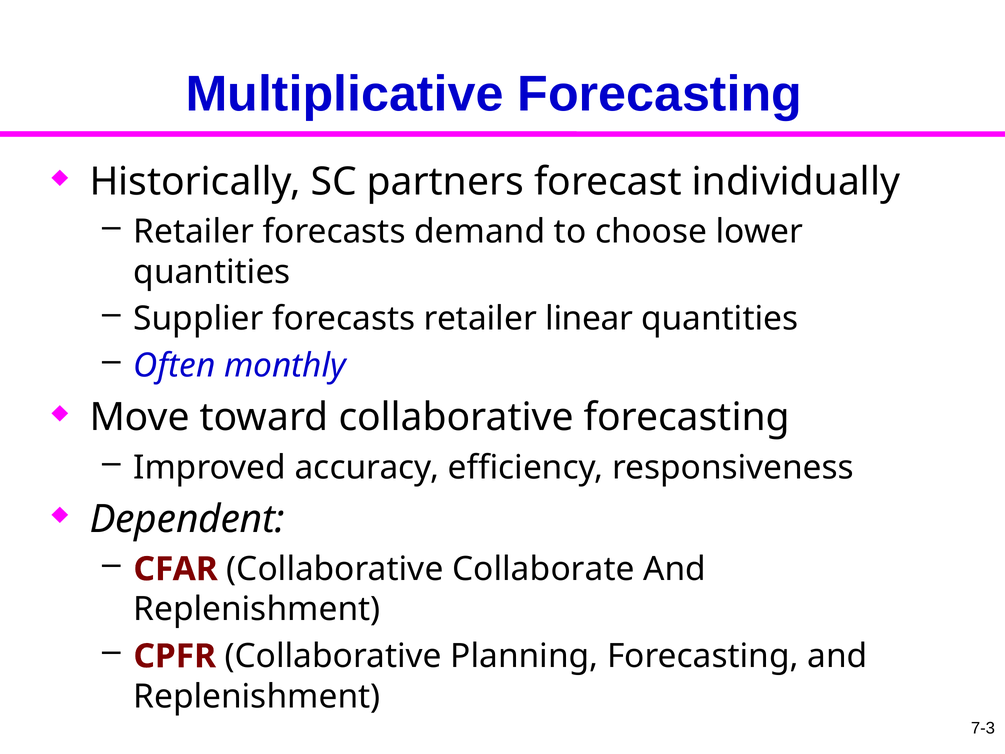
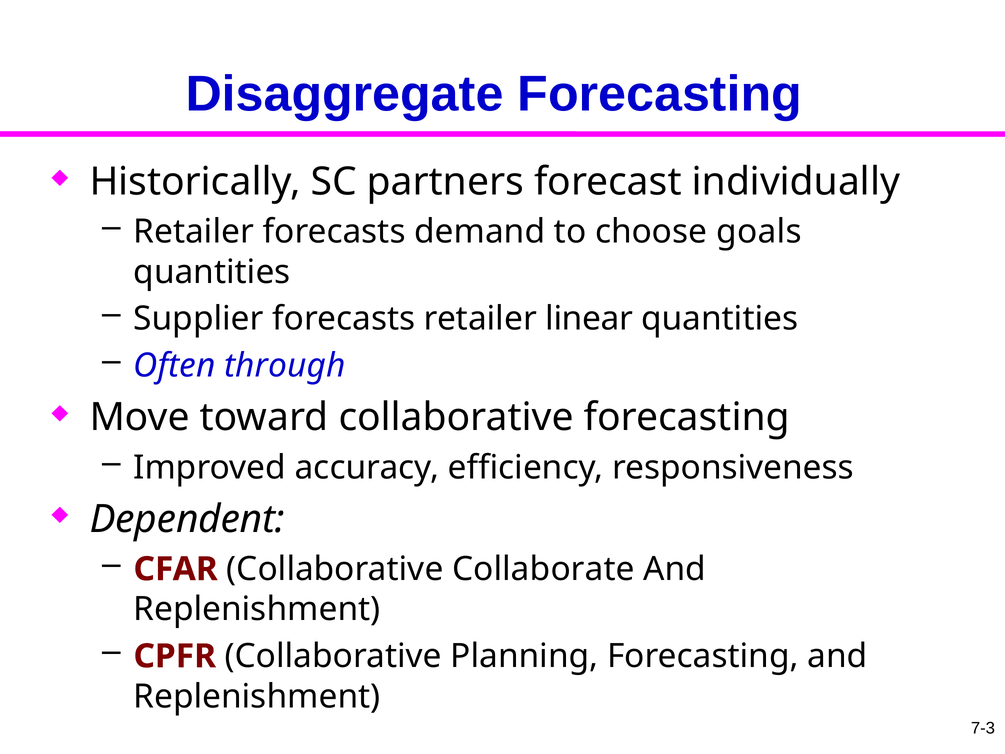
Multiplicative: Multiplicative -> Disaggregate
lower: lower -> goals
monthly: monthly -> through
